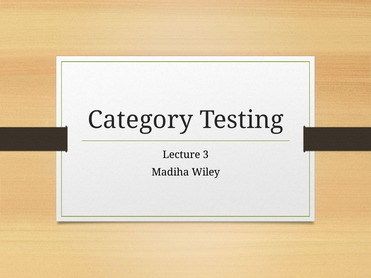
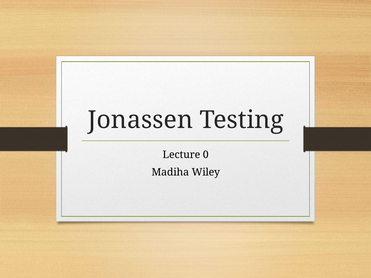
Category: Category -> Jonassen
3: 3 -> 0
